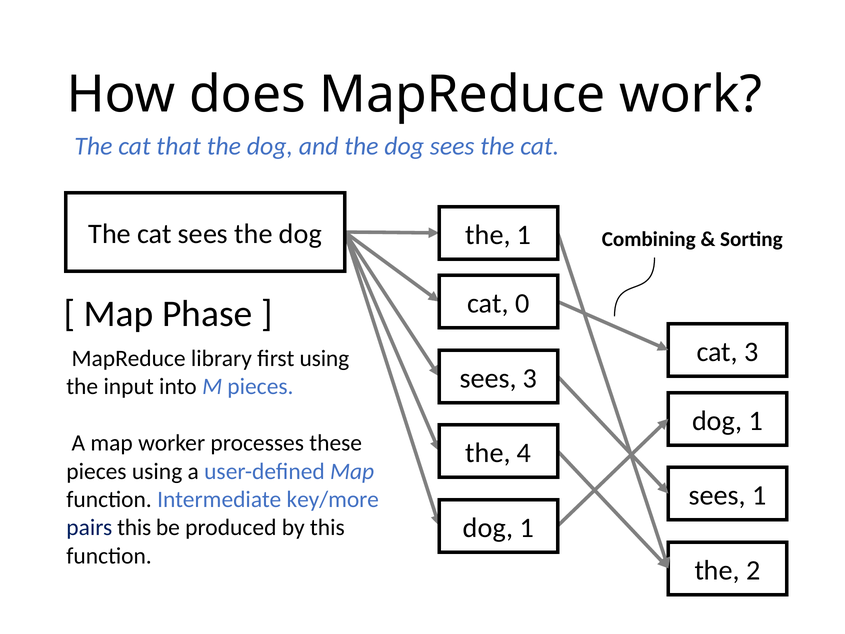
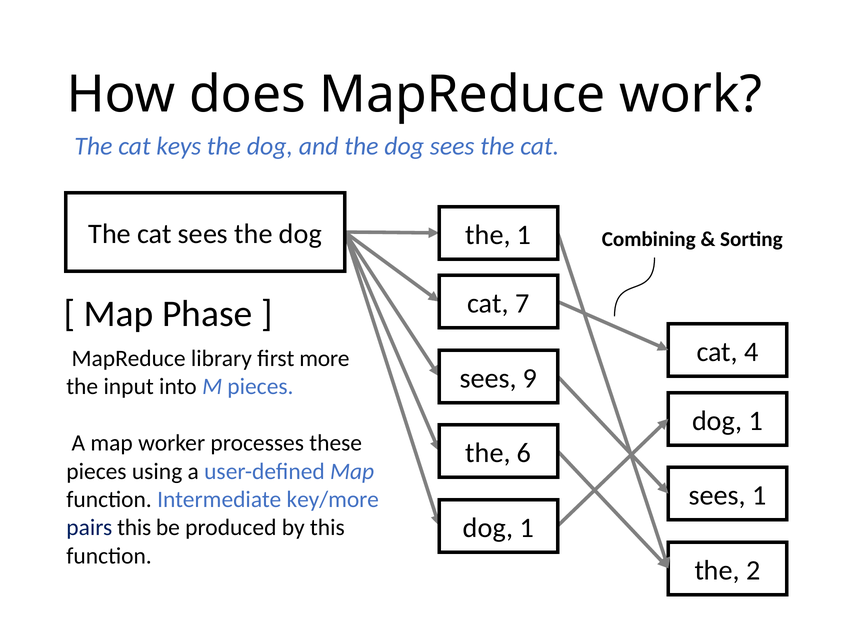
that: that -> keys
0: 0 -> 7
cat 3: 3 -> 4
first using: using -> more
sees 3: 3 -> 9
4: 4 -> 6
